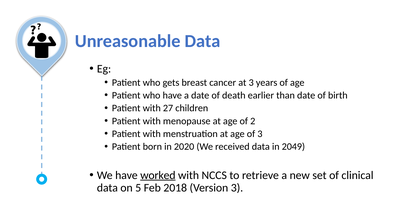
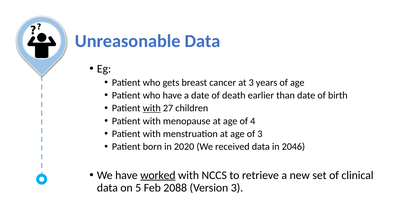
with at (152, 108) underline: none -> present
2: 2 -> 4
2049: 2049 -> 2046
2018: 2018 -> 2088
